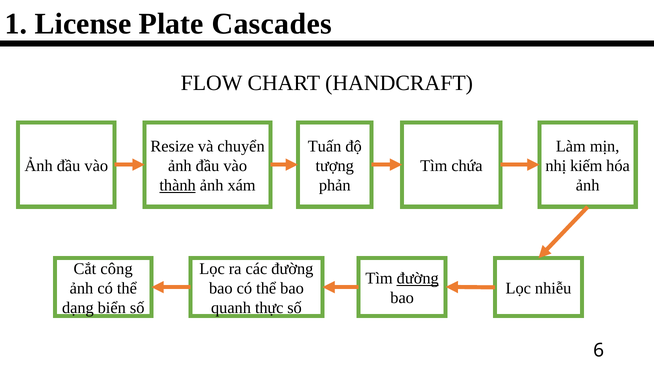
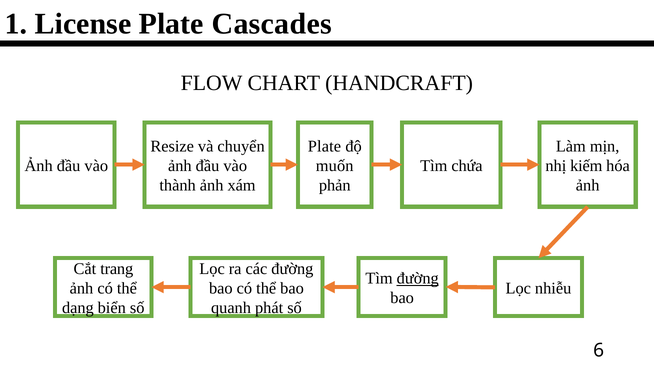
Tuấn at (325, 146): Tuấn -> Plate
tượng: tượng -> muốn
thành underline: present -> none
công: công -> trang
thực: thực -> phát
